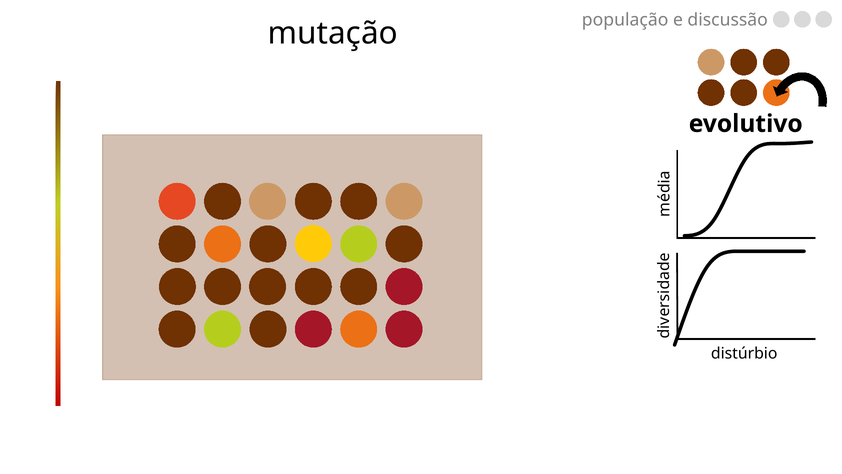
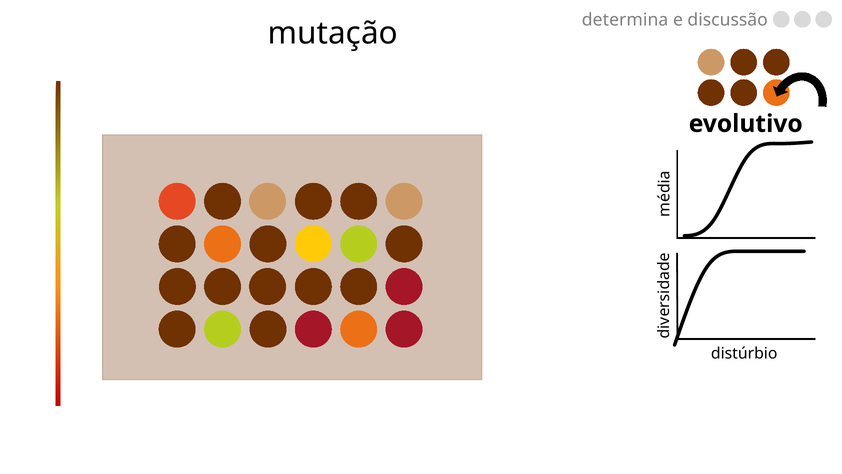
população: população -> determina
